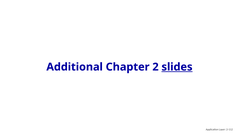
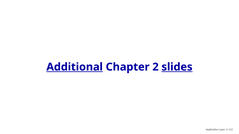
Additional underline: none -> present
